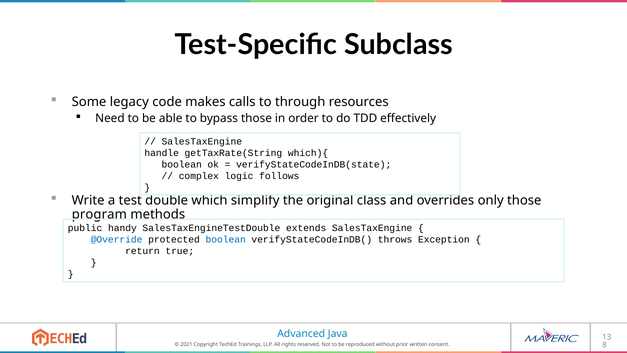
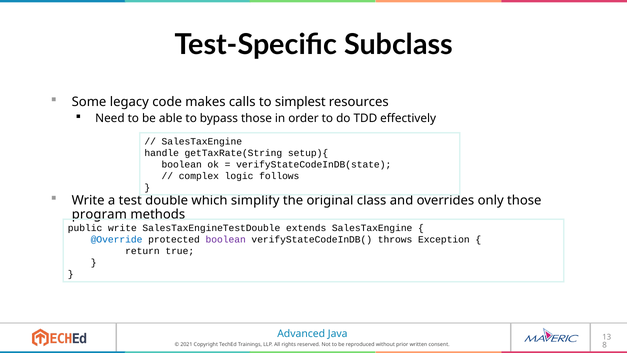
through: through -> simplest
which){: which){ -> setup){
public handy: handy -> write
boolean at (226, 239) colour: blue -> purple
